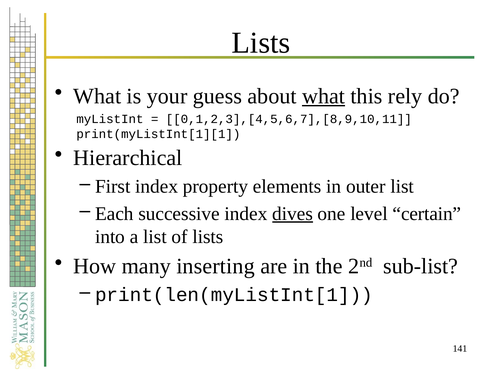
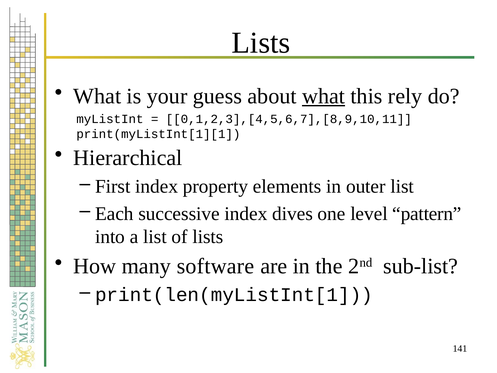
dives underline: present -> none
certain: certain -> pattern
inserting: inserting -> software
